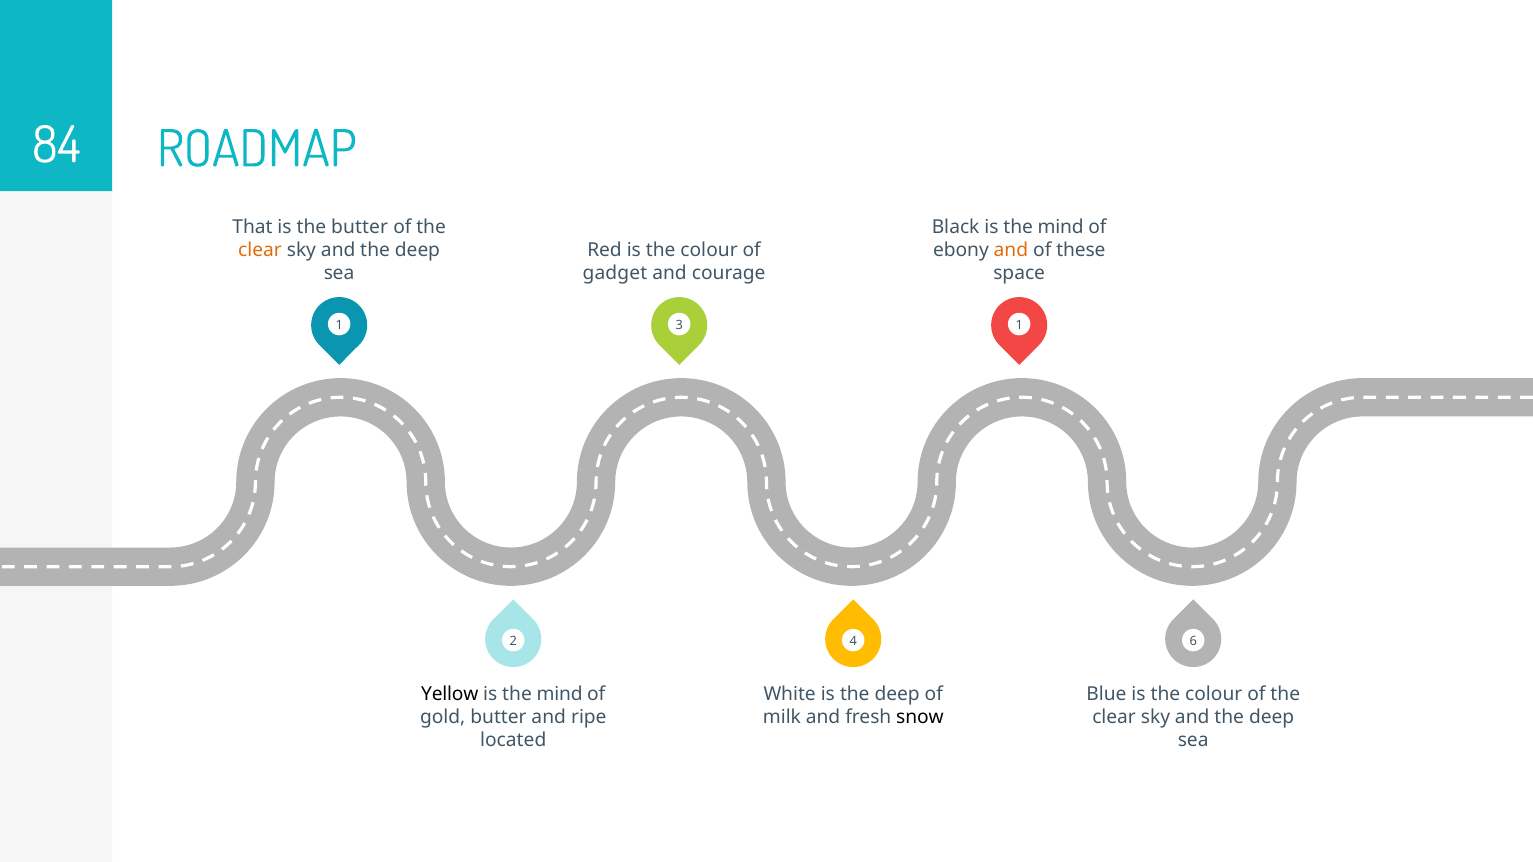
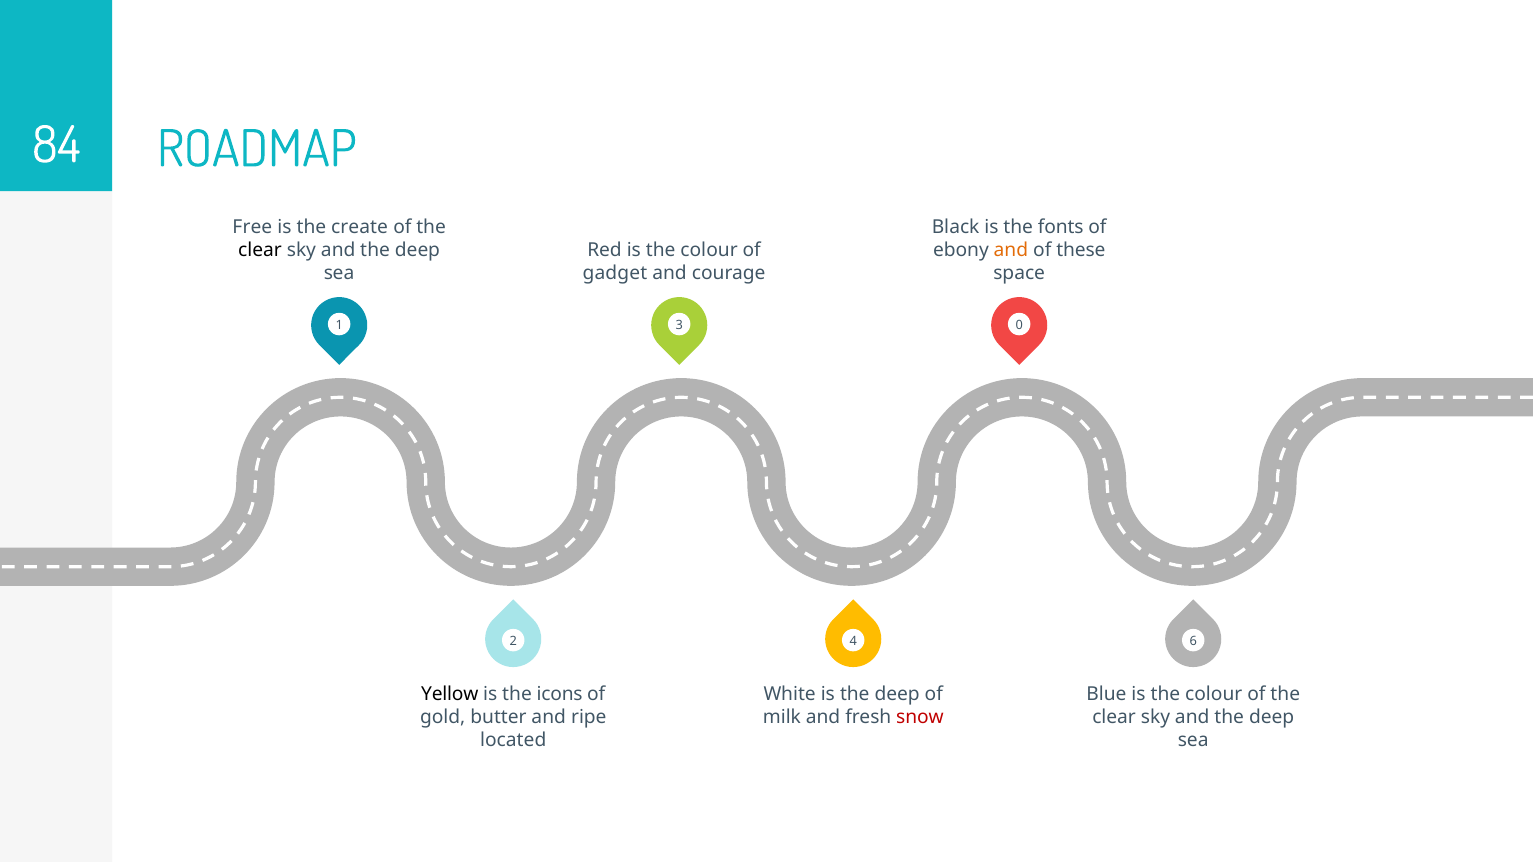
That: That -> Free
the butter: butter -> create
Black is the mind: mind -> fonts
clear at (260, 250) colour: orange -> black
3 1: 1 -> 0
mind at (560, 694): mind -> icons
snow colour: black -> red
